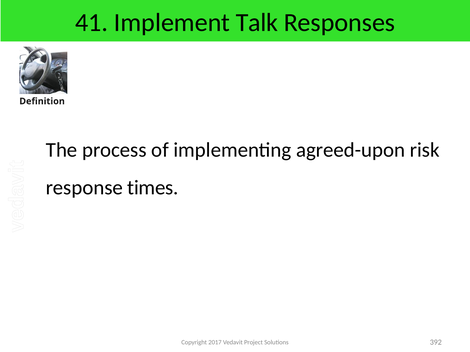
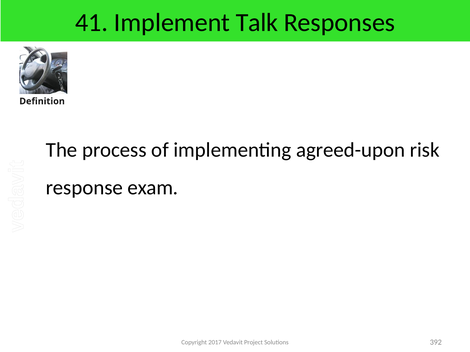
times: times -> exam
